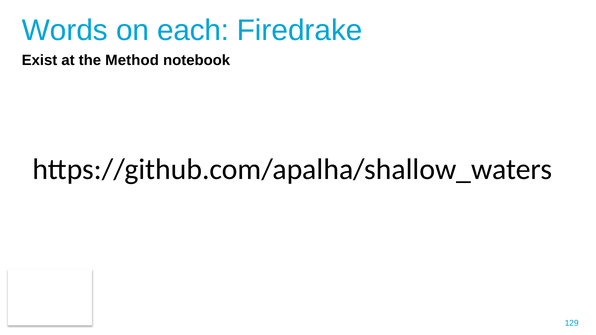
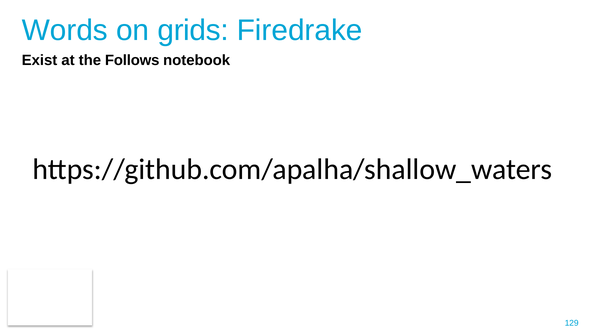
each: each -> grids
Method: Method -> Follows
